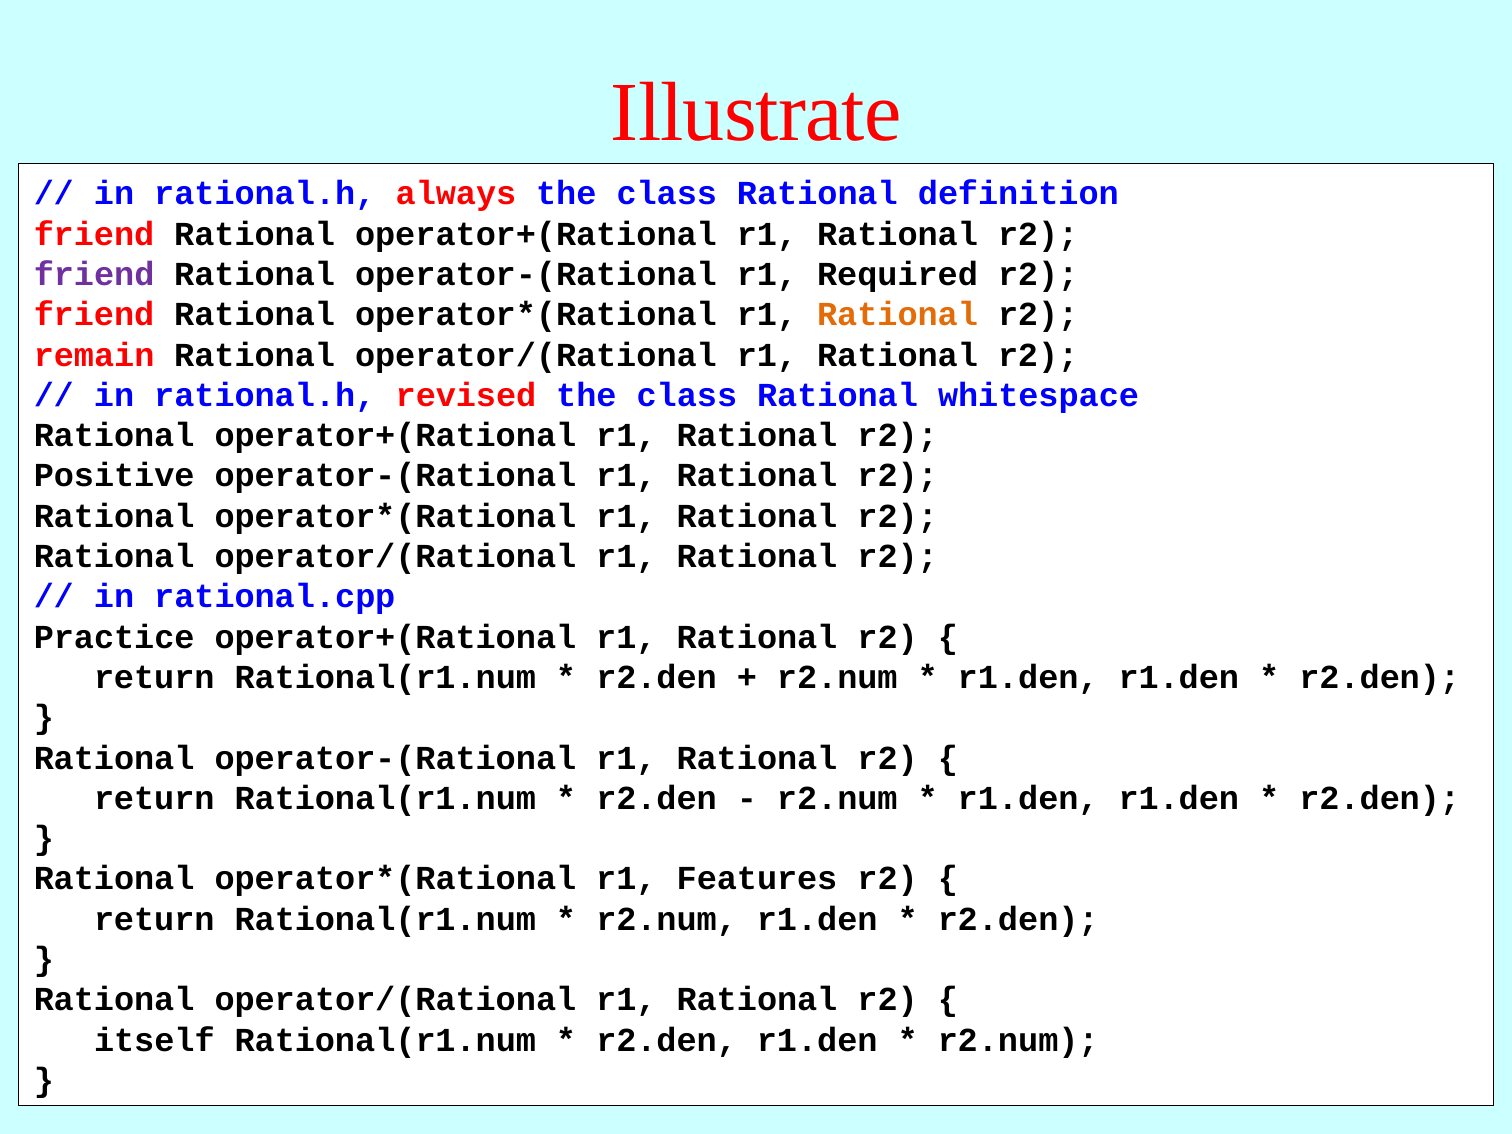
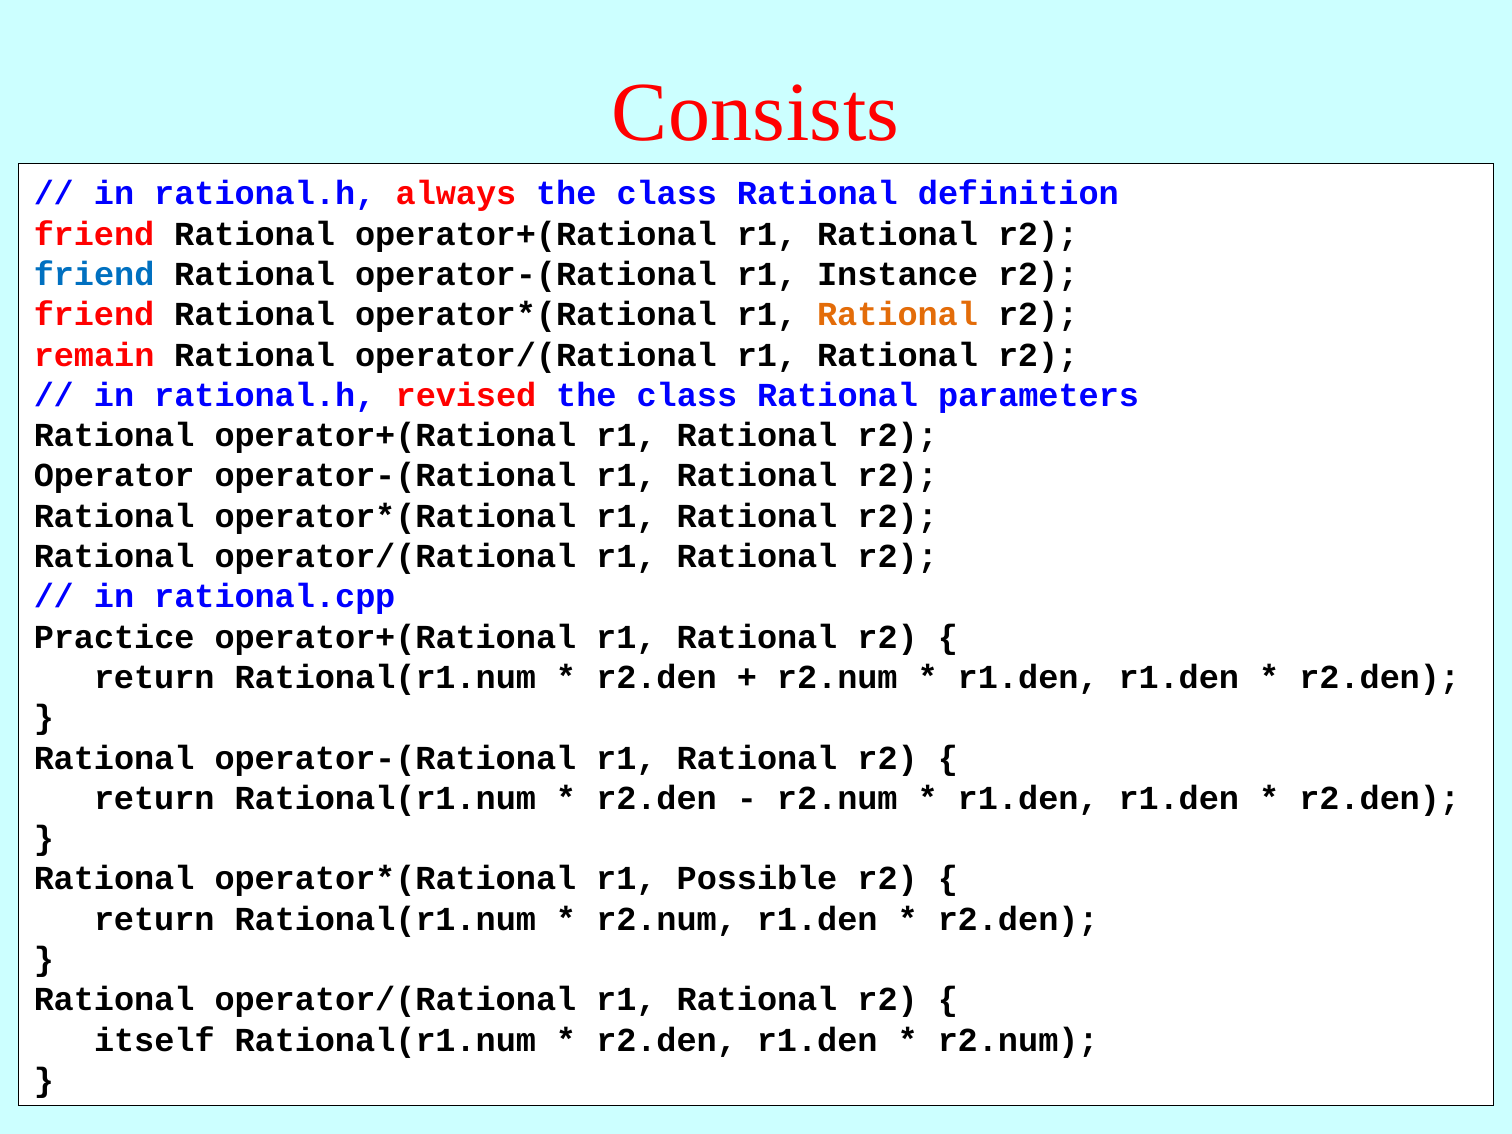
Illustrate: Illustrate -> Consists
friend at (94, 274) colour: purple -> blue
Required: Required -> Instance
whitespace: whitespace -> parameters
Positive: Positive -> Operator
Features: Features -> Possible
